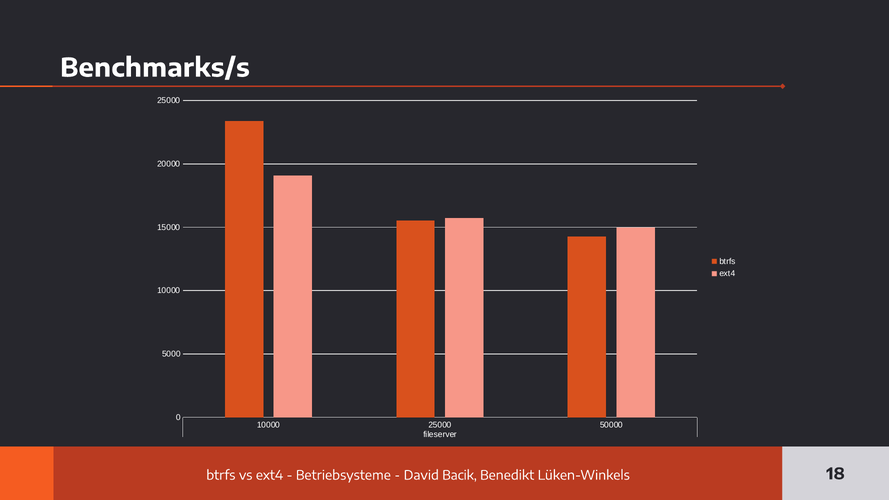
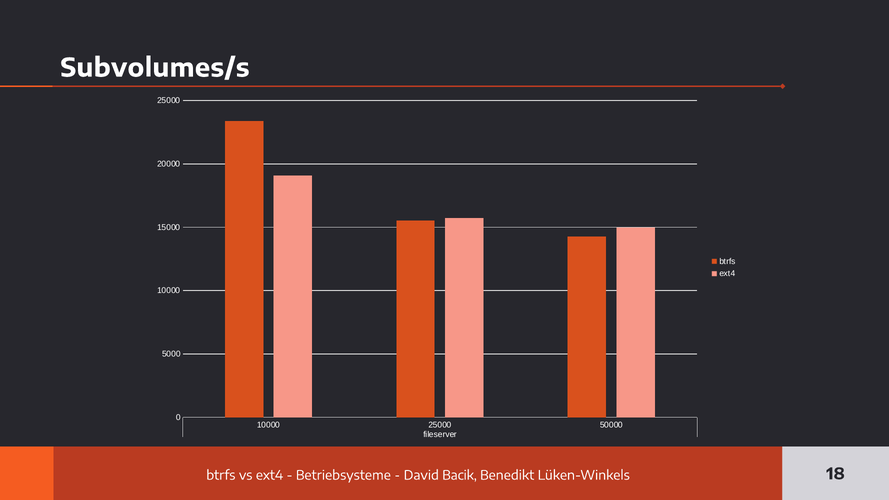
Benchmarks/s: Benchmarks/s -> Subvolumes/s
